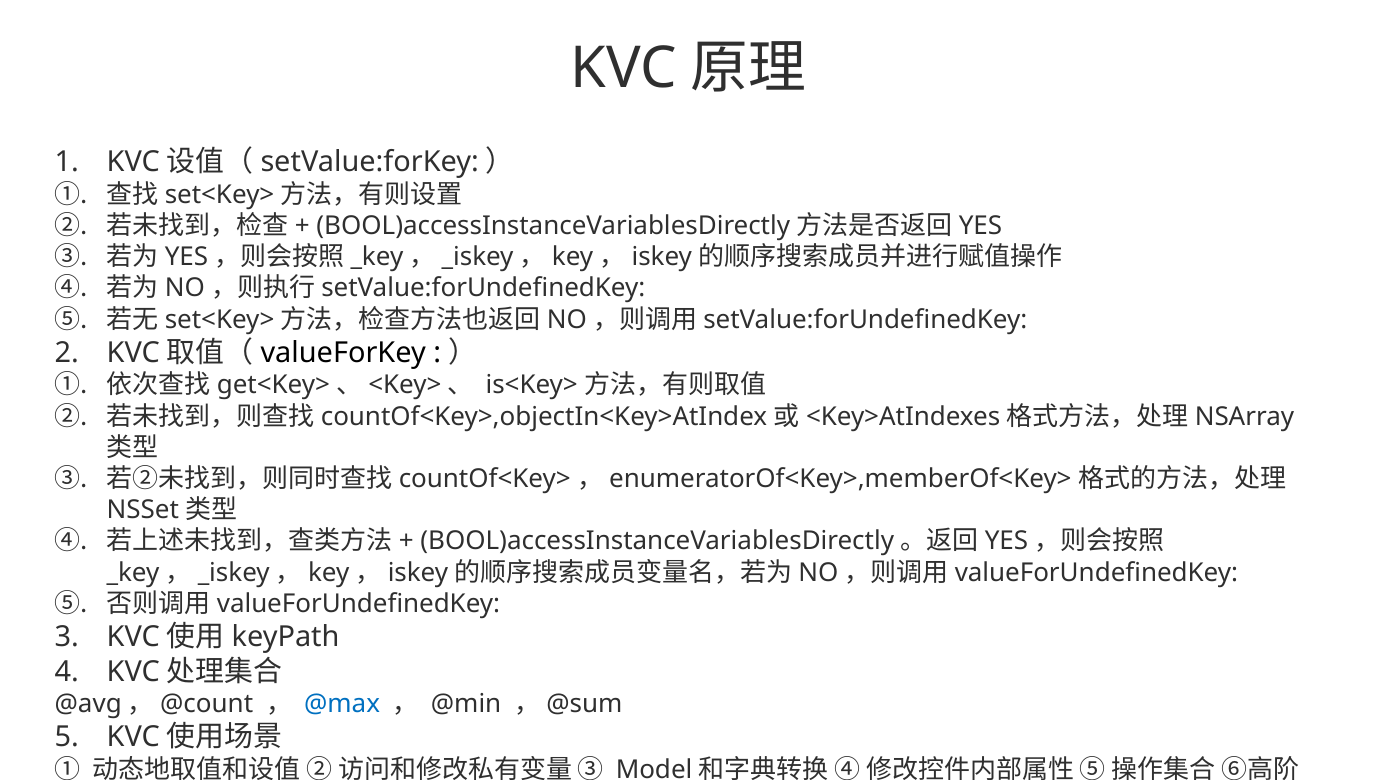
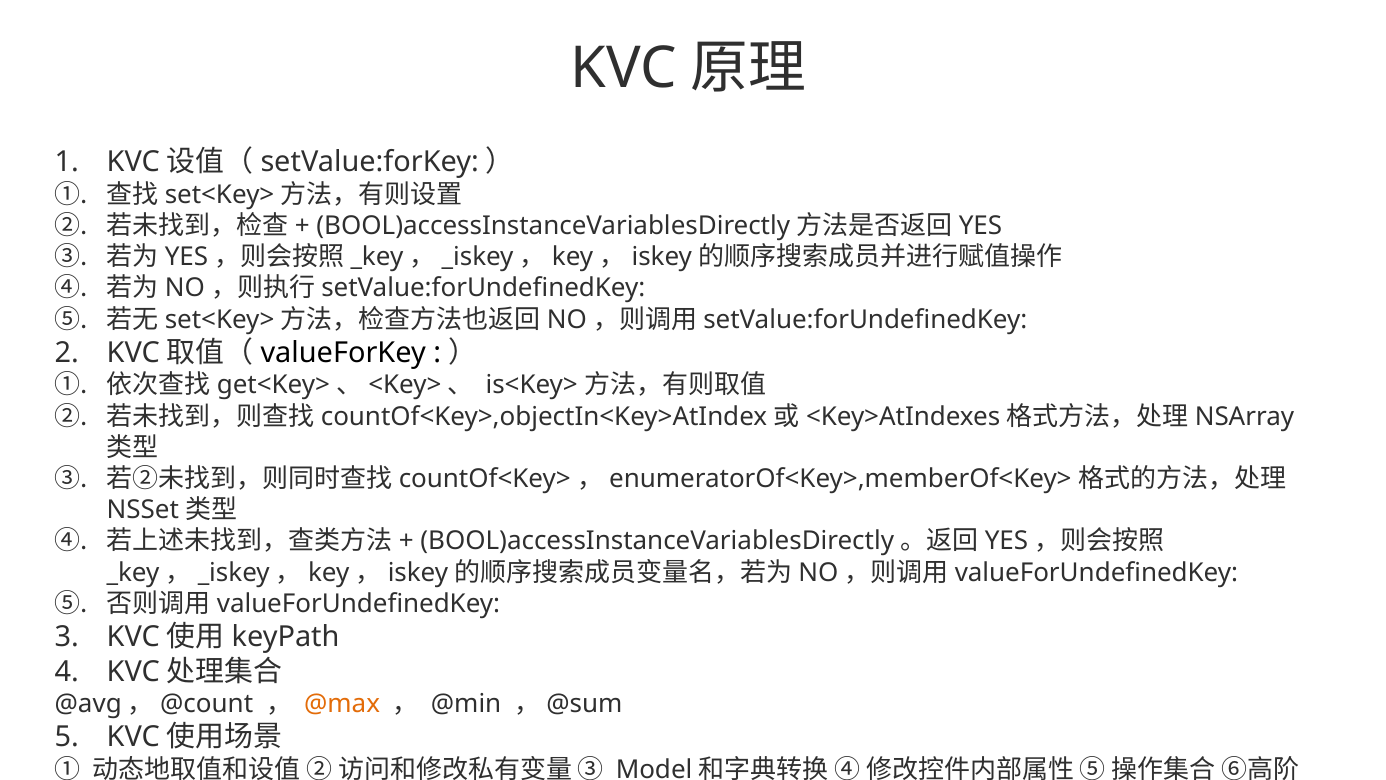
@max colour: blue -> orange
